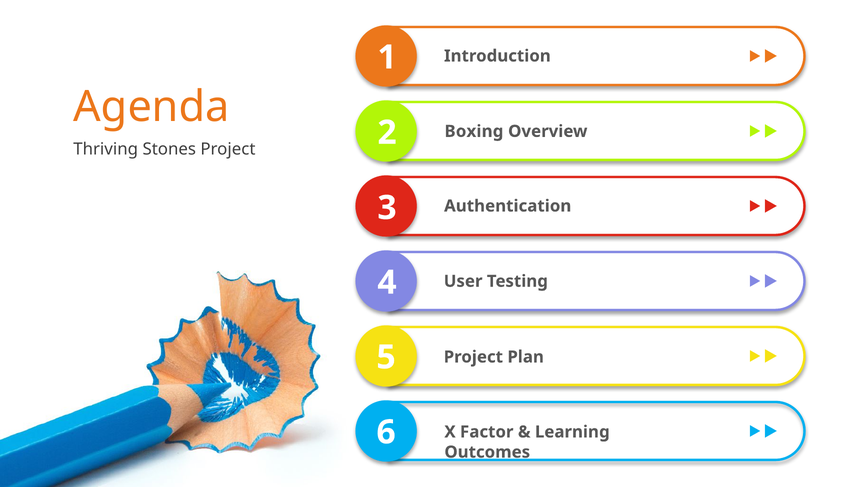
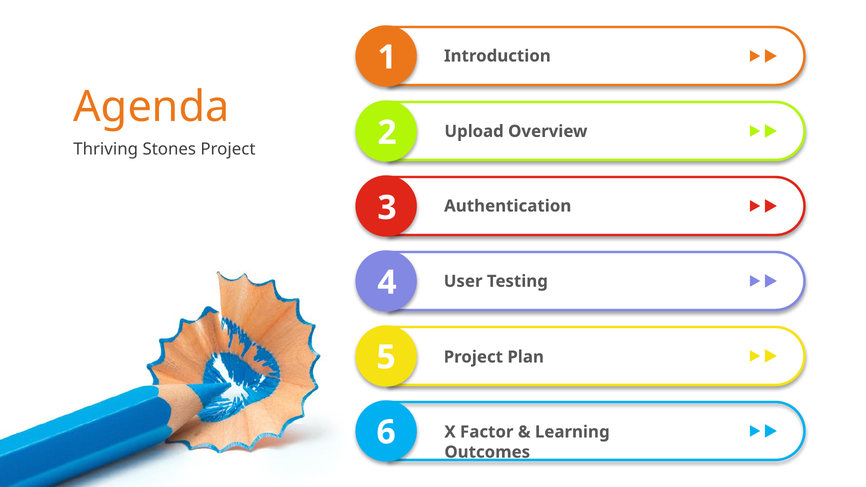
Boxing: Boxing -> Upload
